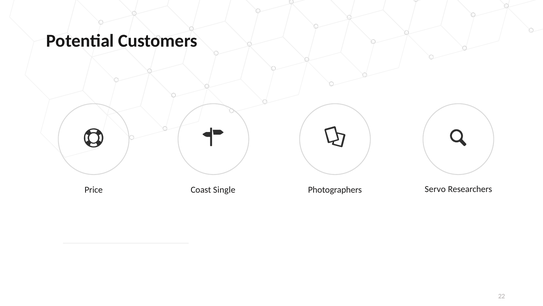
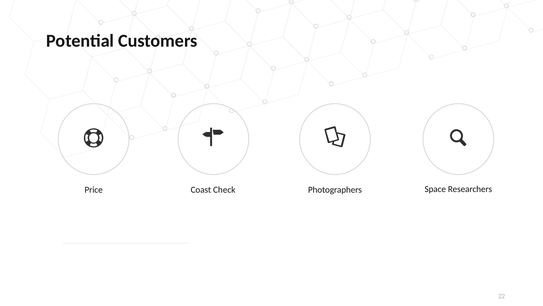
Single: Single -> Check
Servo: Servo -> Space
